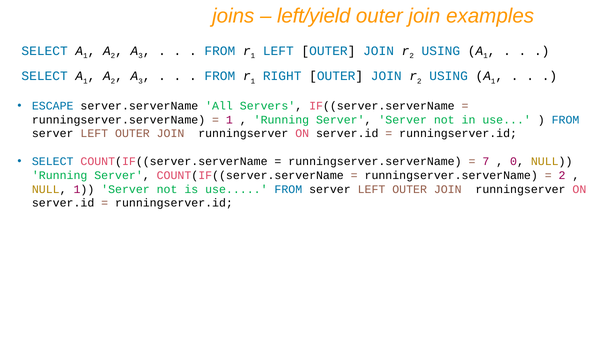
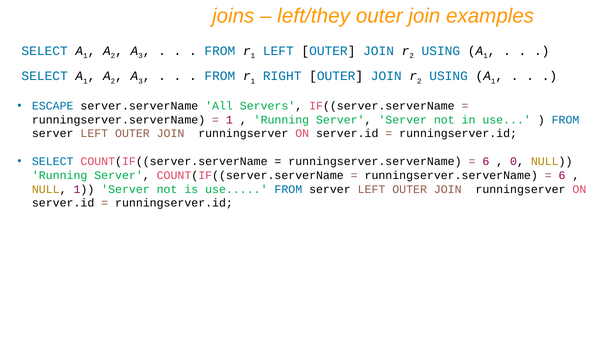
left/yield: left/yield -> left/they
7 at (486, 161): 7 -> 6
2 at (562, 175): 2 -> 6
